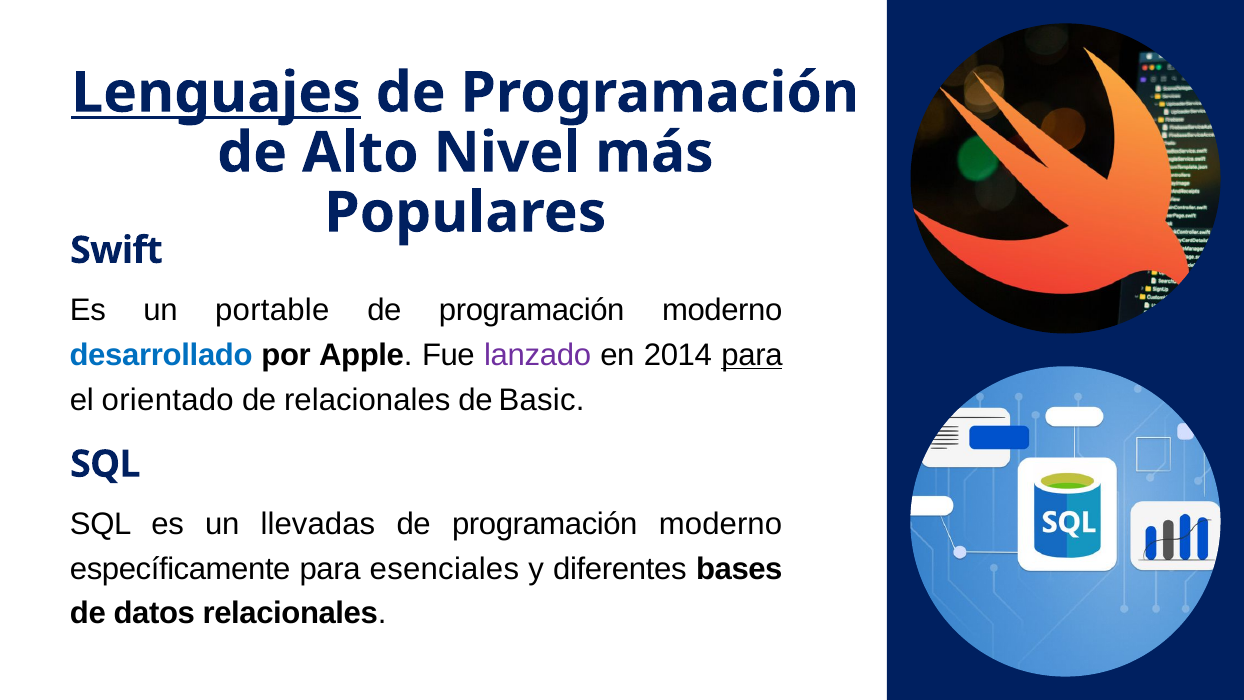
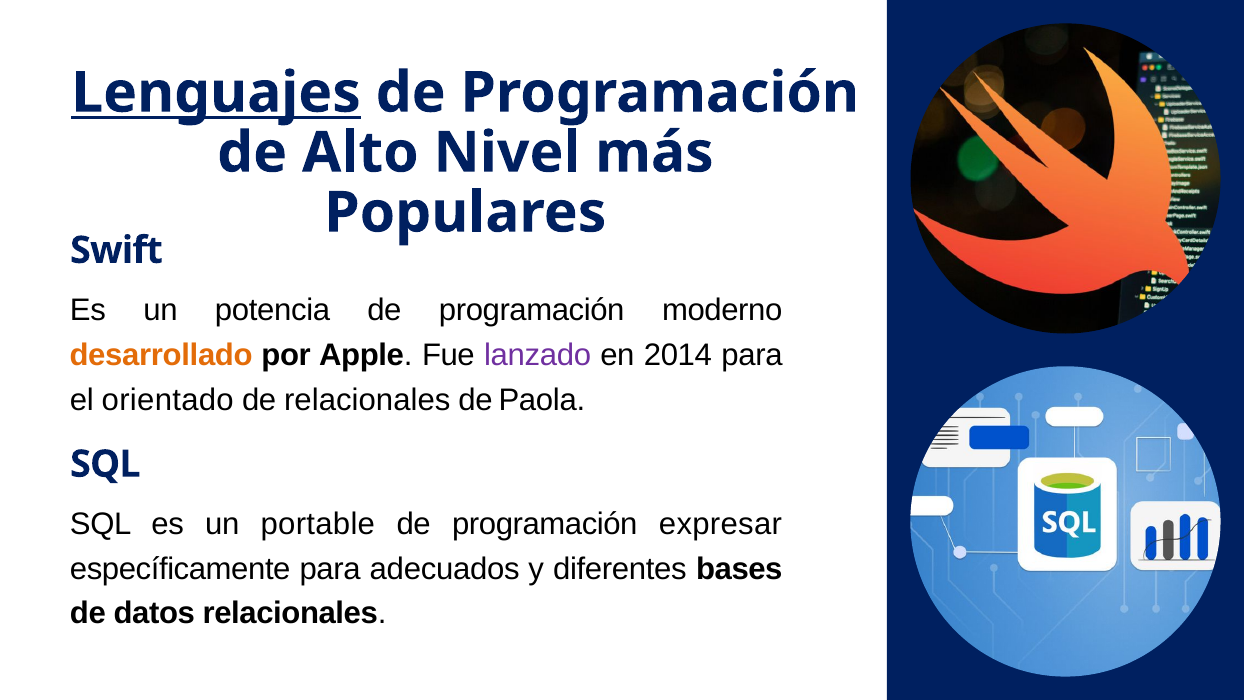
portable: portable -> potencia
desarrollado colour: blue -> orange
para at (752, 355) underline: present -> none
Basic: Basic -> Paola
llevadas: llevadas -> portable
moderno at (721, 524): moderno -> expresar
esenciales: esenciales -> adecuados
